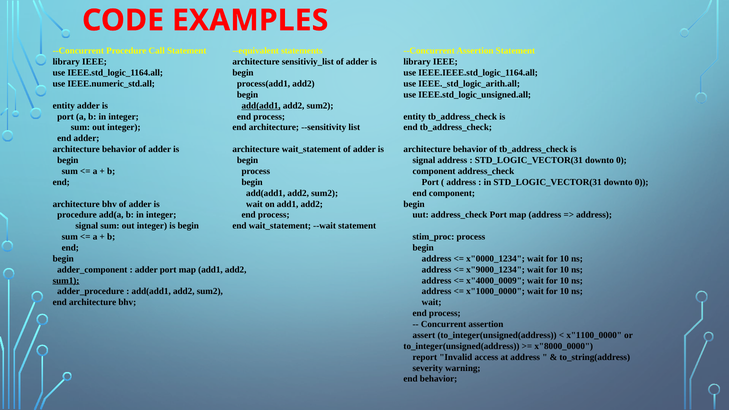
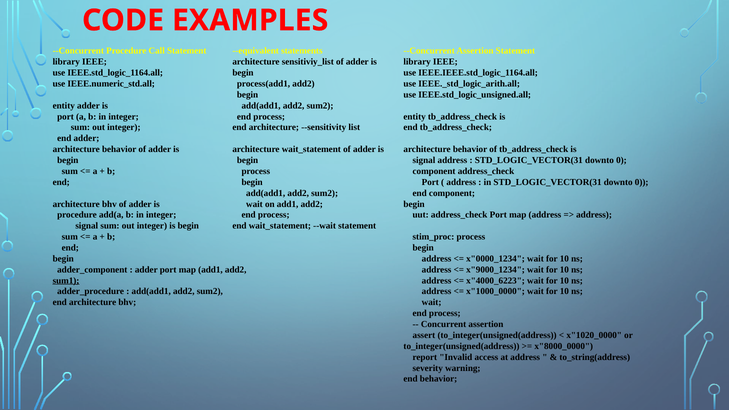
add(add1 at (261, 106) underline: present -> none
x"4000_0009: x"4000_0009 -> x"4000_6223
x"1100_0000: x"1100_0000 -> x"1020_0000
